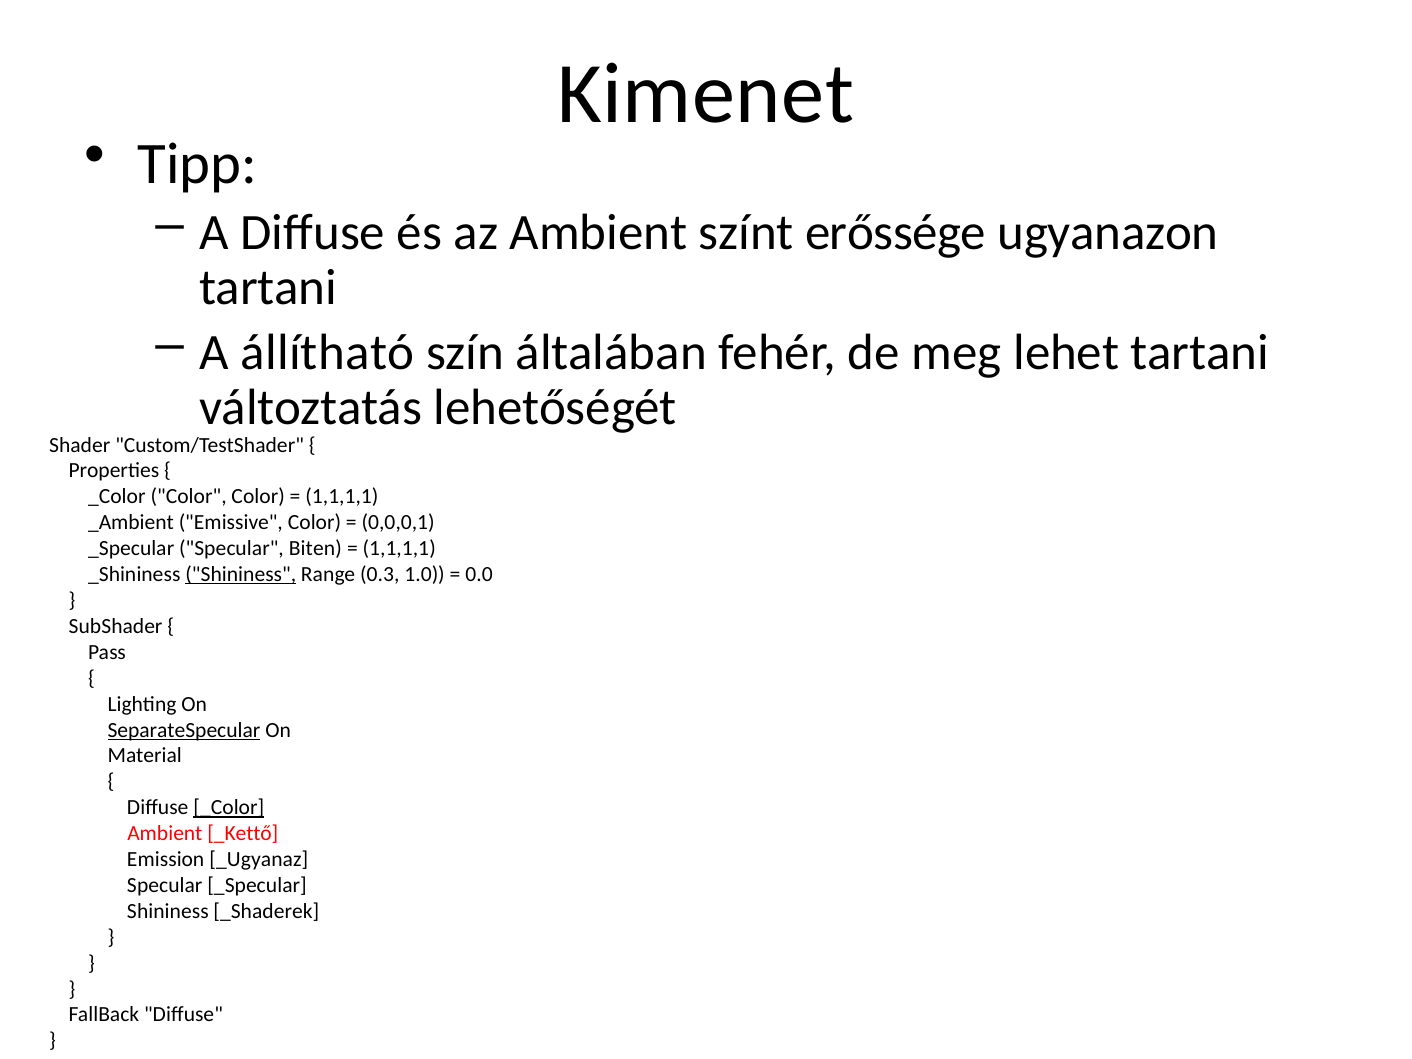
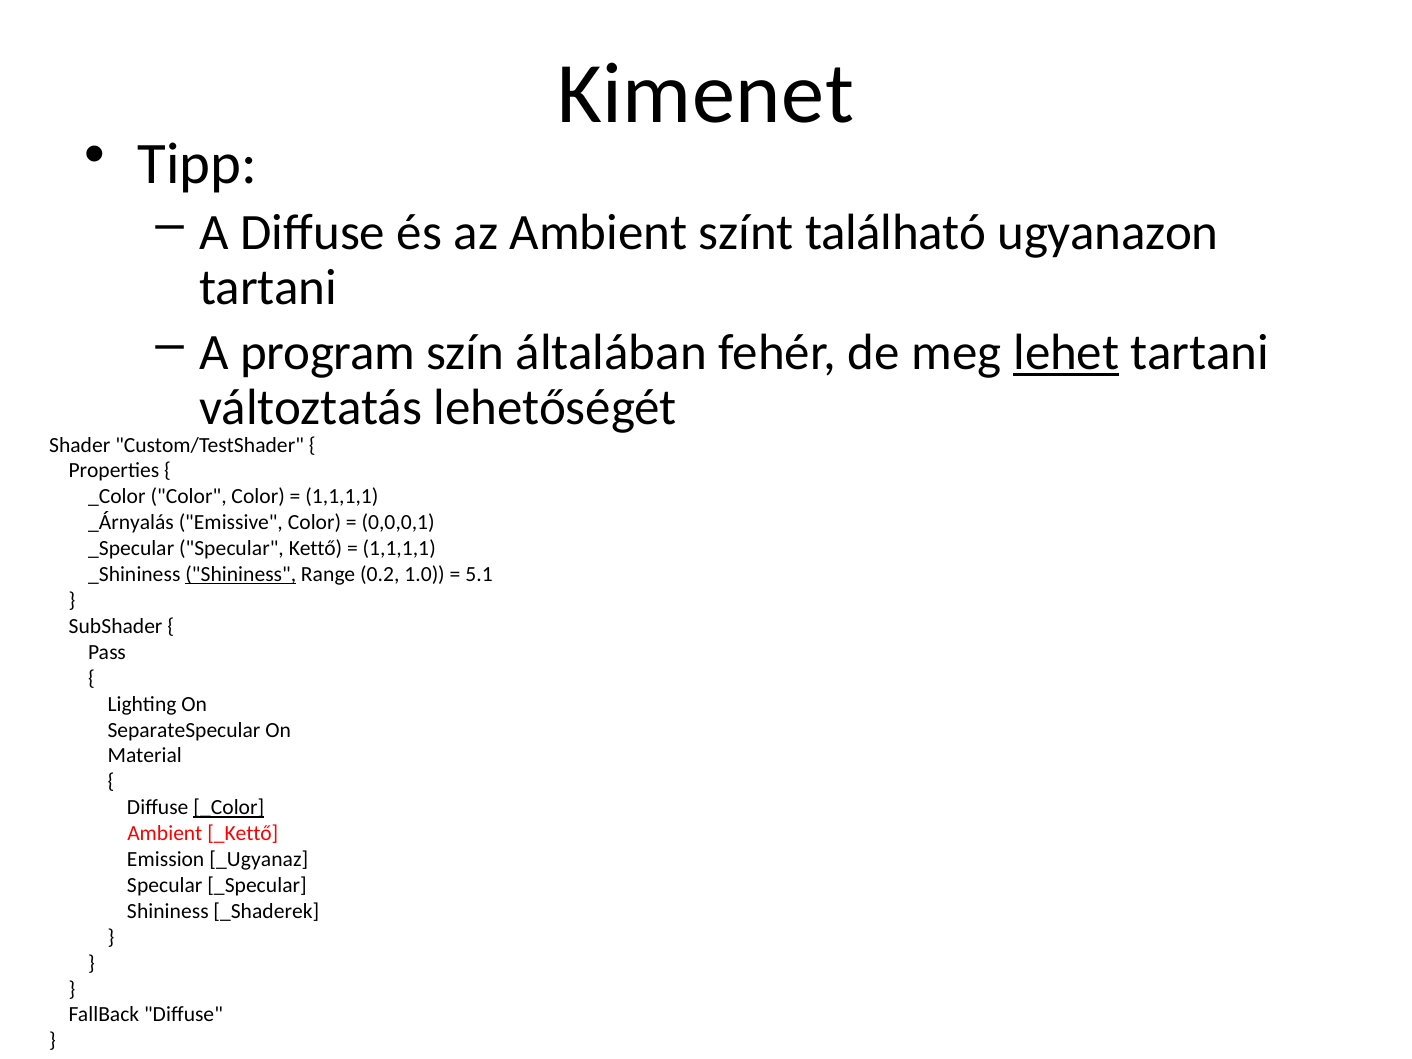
erőssége: erőssége -> található
állítható: állítható -> program
lehet underline: none -> present
_Ambient: _Ambient -> _Árnyalás
Biten: Biten -> Kettő
0.3: 0.3 -> 0.2
0.0: 0.0 -> 5.1
SeparateSpecular underline: present -> none
